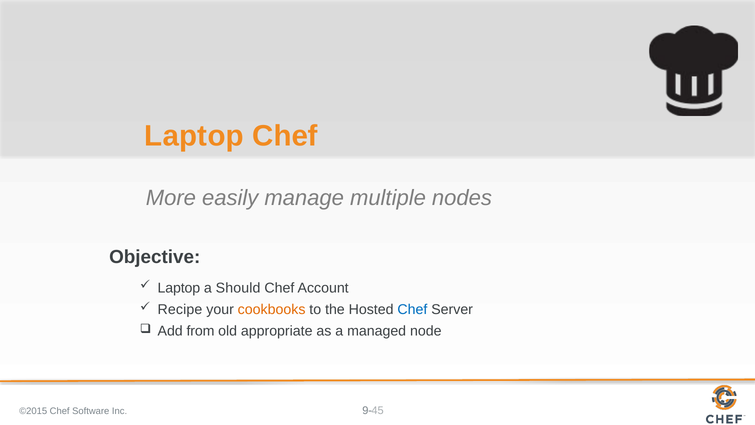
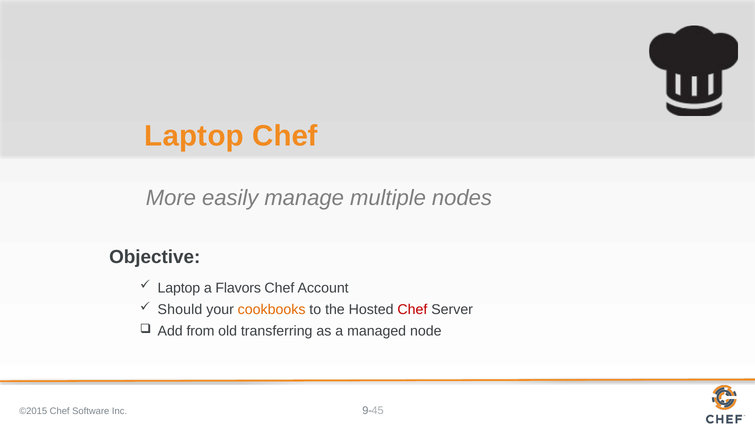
Should: Should -> Flavors
Recipe: Recipe -> Should
Chef at (412, 309) colour: blue -> red
appropriate: appropriate -> transferring
